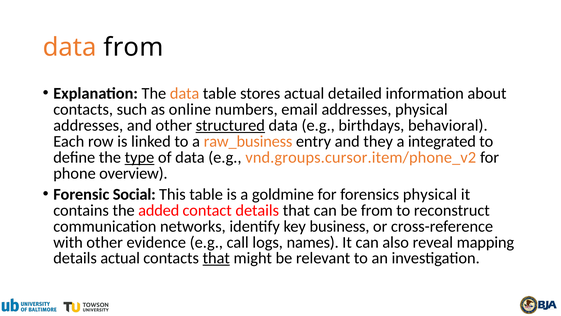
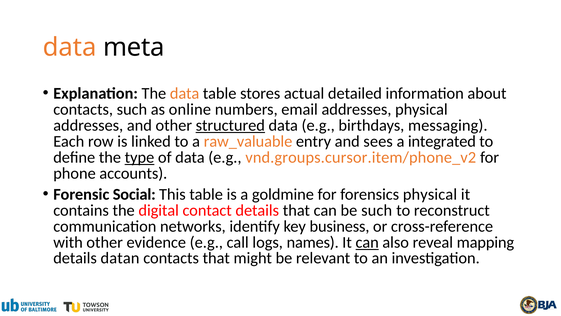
data from: from -> meta
behavioral: behavioral -> messaging
raw_business: raw_business -> raw_valuable
they: they -> sees
overview: overview -> accounts
added: added -> digital
be from: from -> such
can at (367, 242) underline: none -> present
details actual: actual -> datan
that at (216, 258) underline: present -> none
